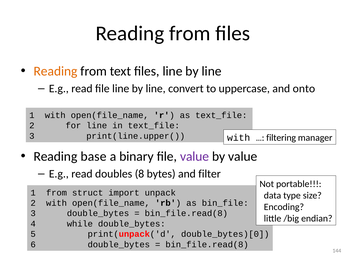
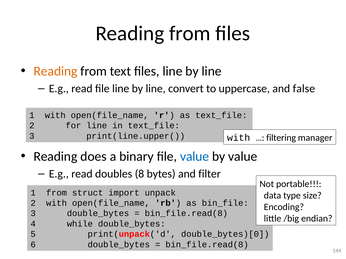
onto: onto -> false
base: base -> does
value at (195, 157) colour: purple -> blue
